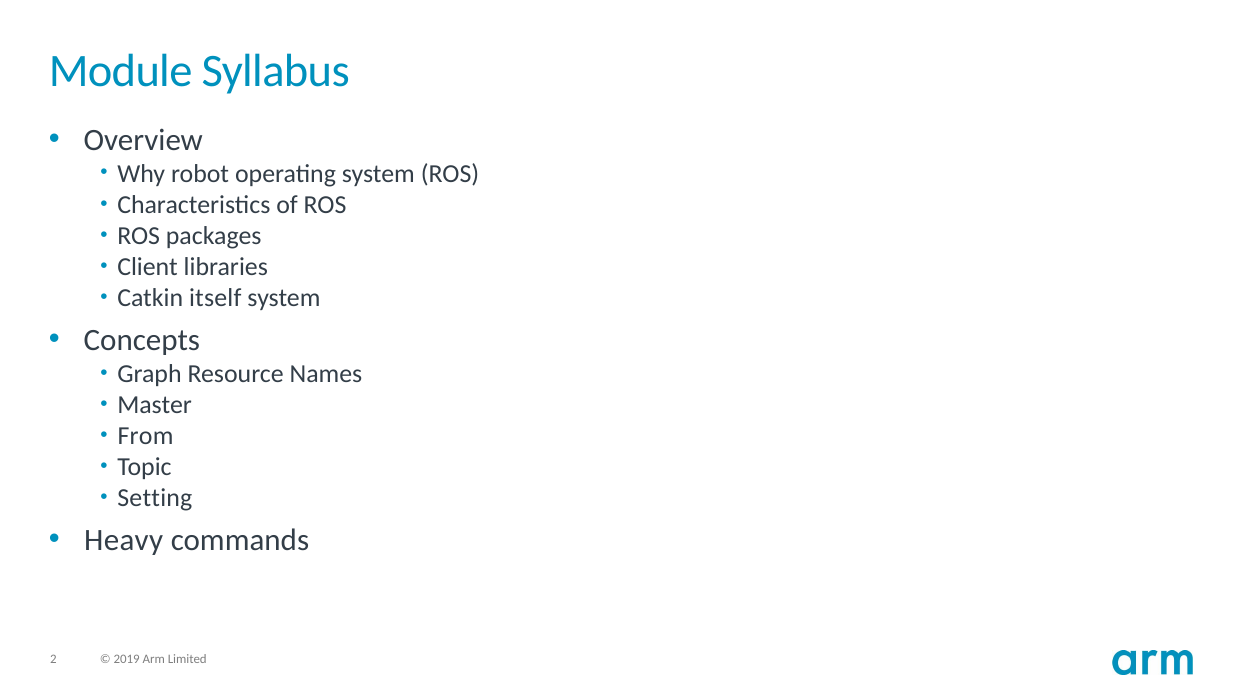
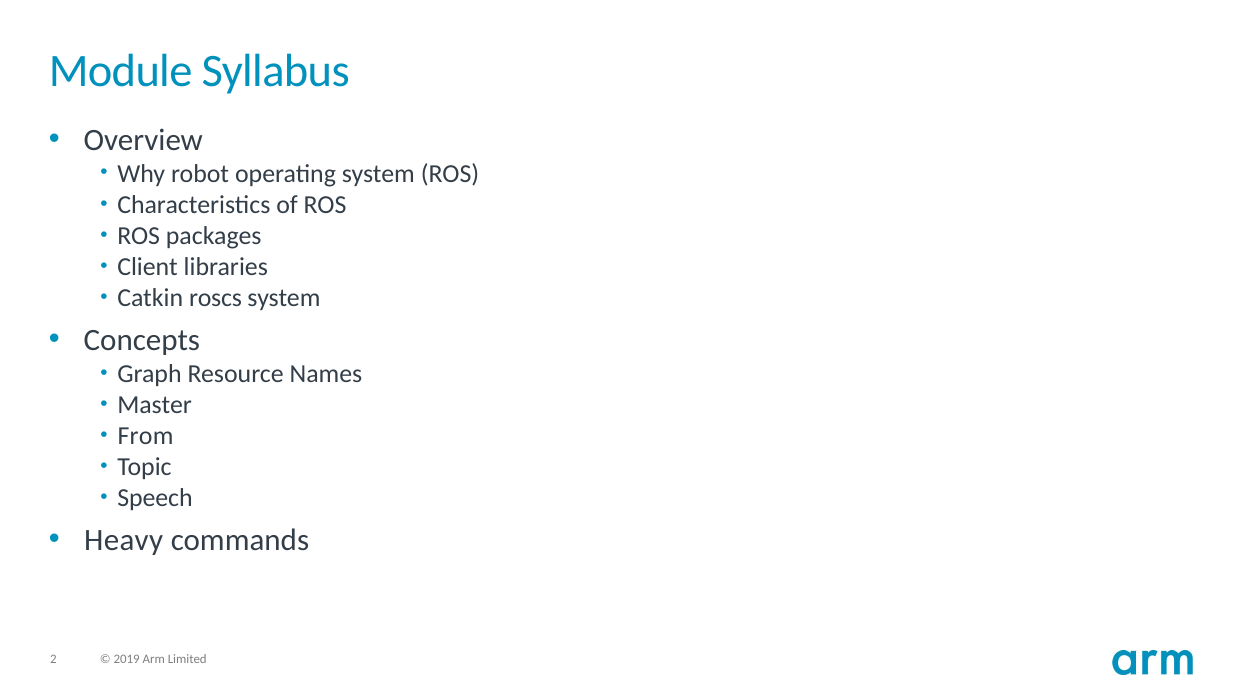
itself: itself -> roscs
Setting: Setting -> Speech
